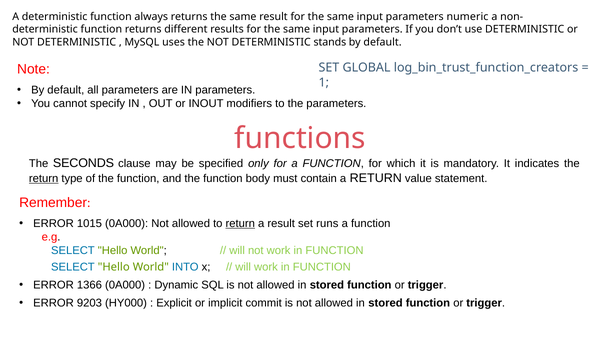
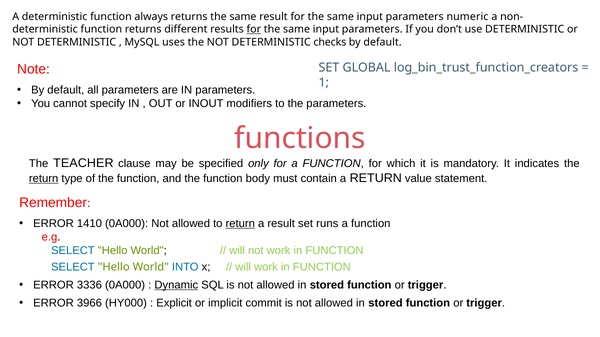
for at (254, 29) underline: none -> present
stands: stands -> checks
SECONDS: SECONDS -> TEACHER
1015: 1015 -> 1410
1366: 1366 -> 3336
Dynamic underline: none -> present
9203: 9203 -> 3966
